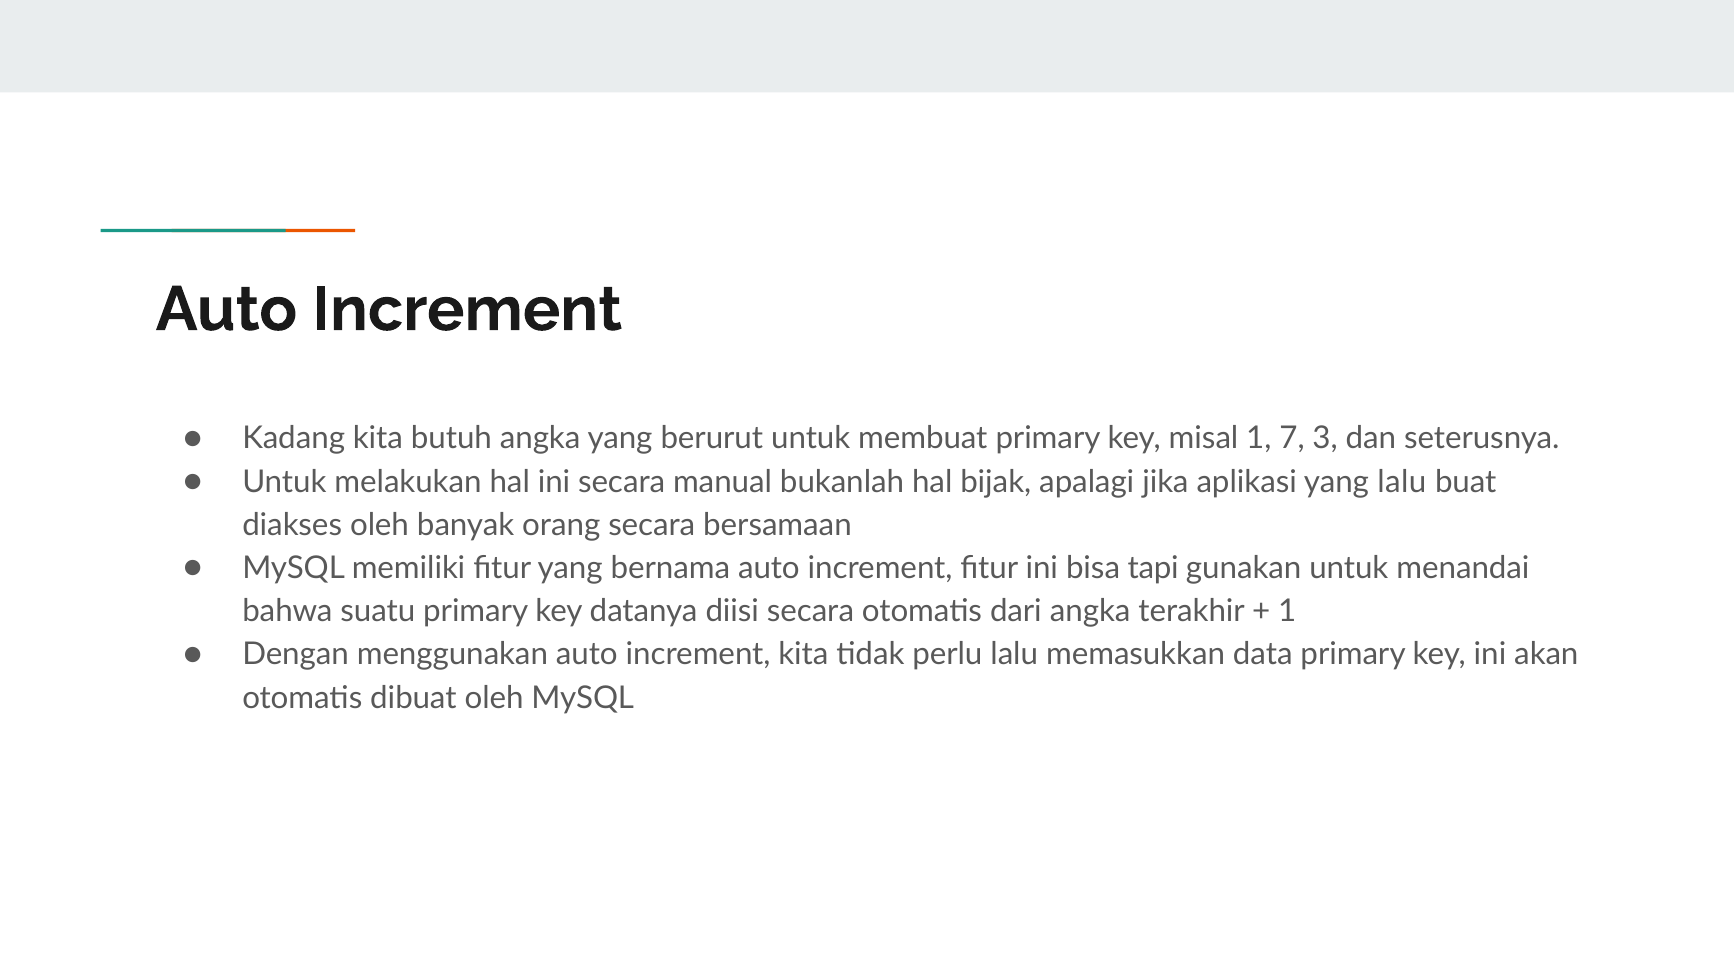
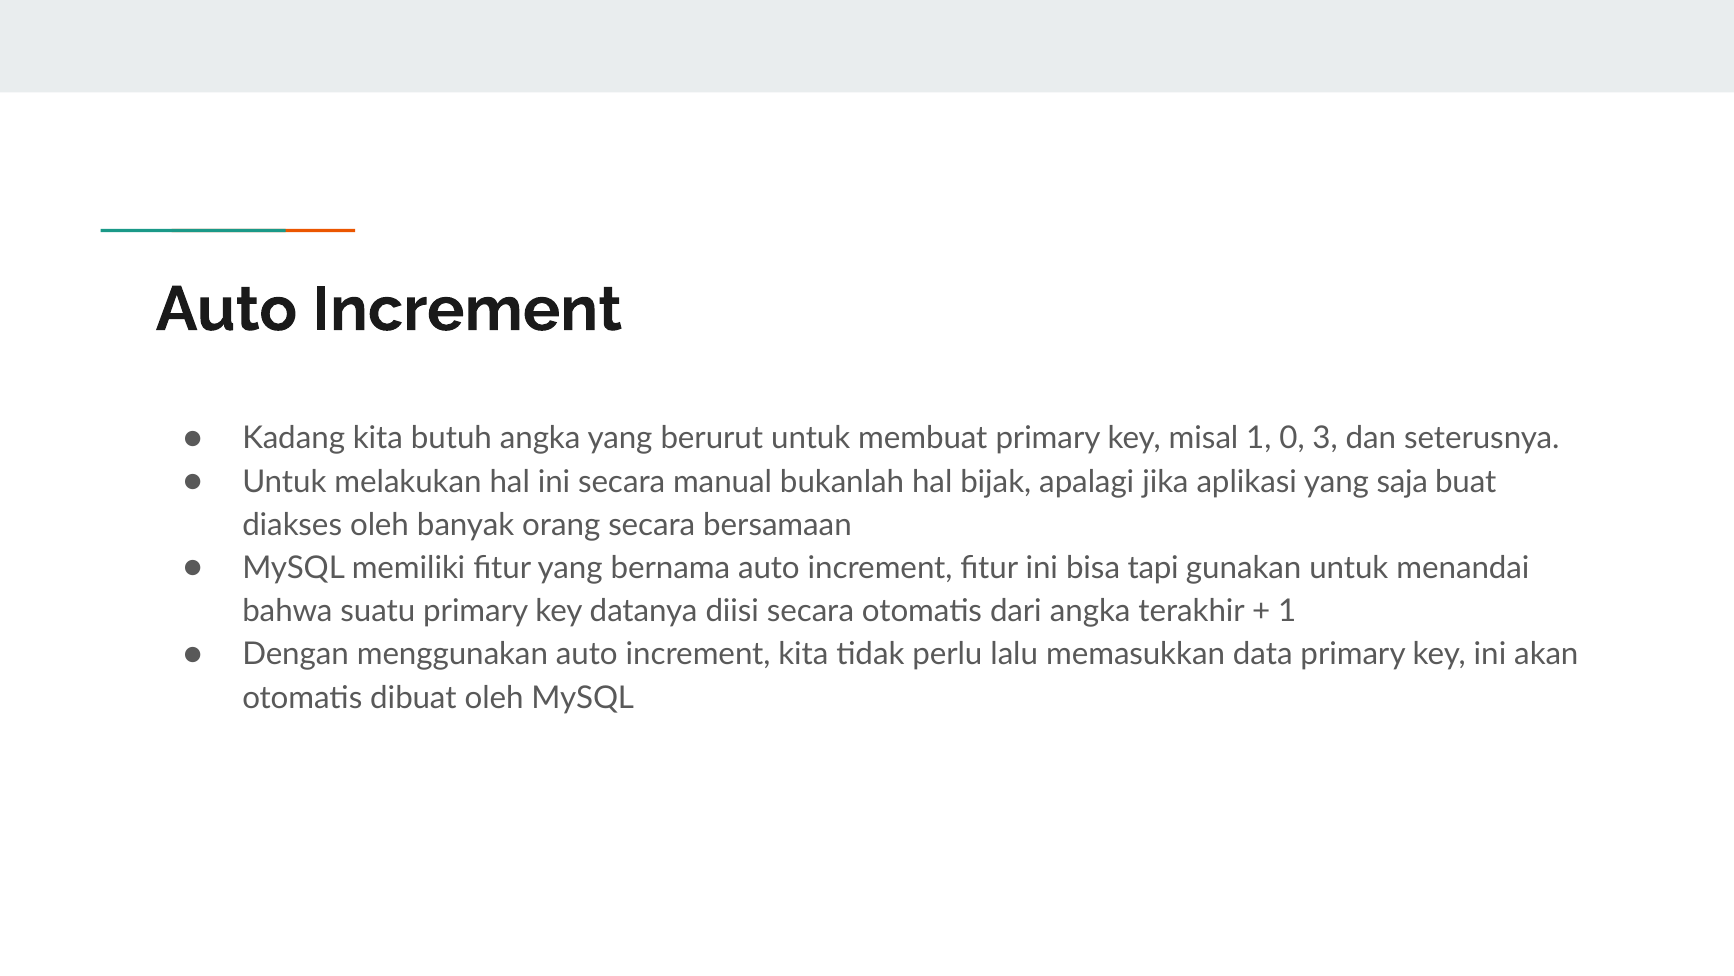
7: 7 -> 0
yang lalu: lalu -> saja
